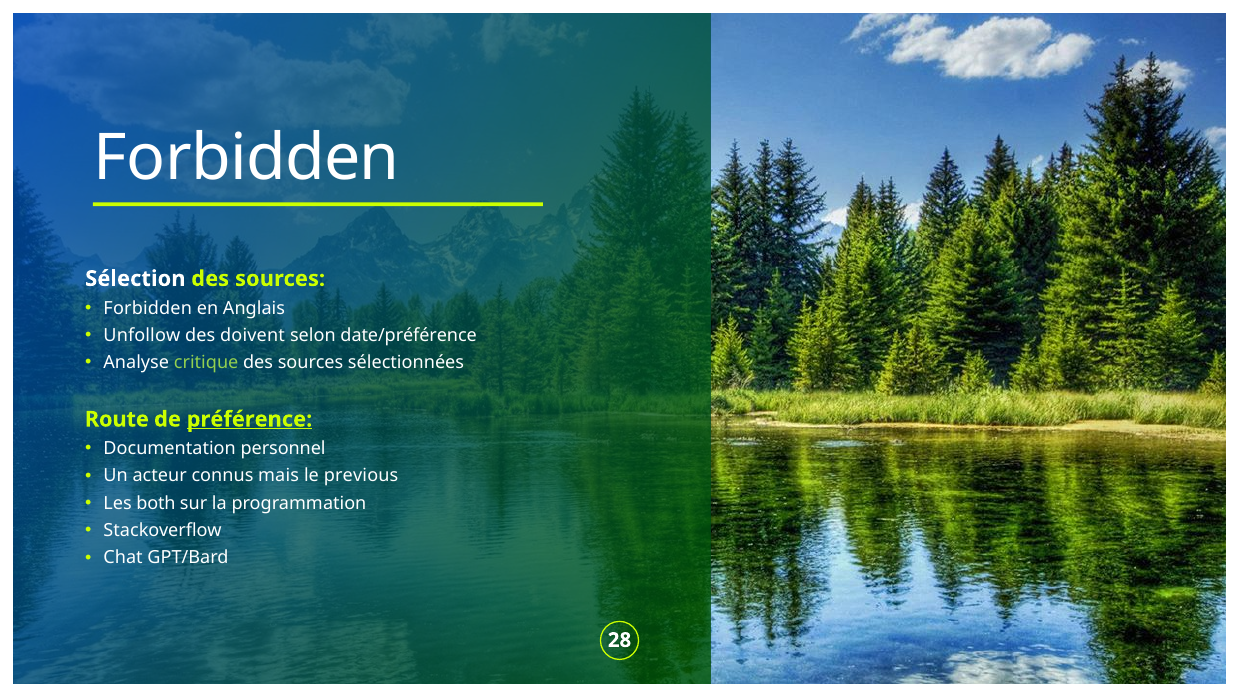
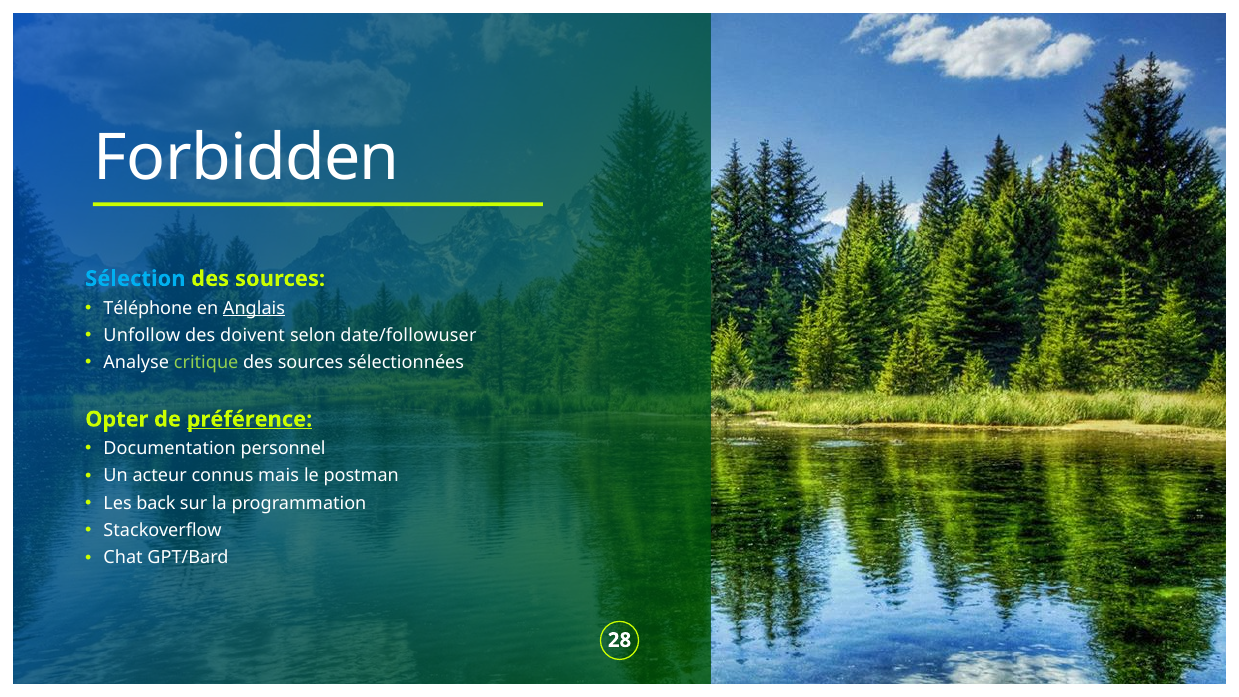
Sélection colour: white -> light blue
Forbidden at (148, 308): Forbidden -> Téléphone
Anglais underline: none -> present
date/préférence: date/préférence -> date/followuser
Route: Route -> Opter
previous: previous -> postman
both: both -> back
